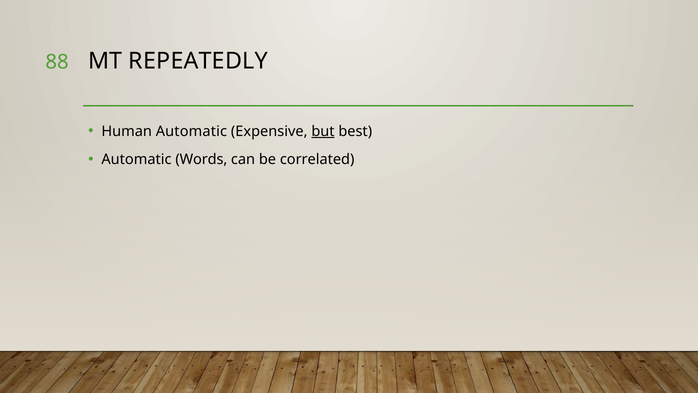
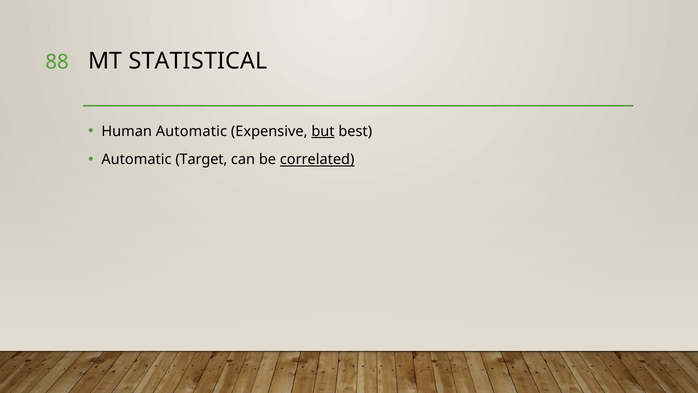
REPEATEDLY: REPEATEDLY -> STATISTICAL
Words: Words -> Target
correlated underline: none -> present
